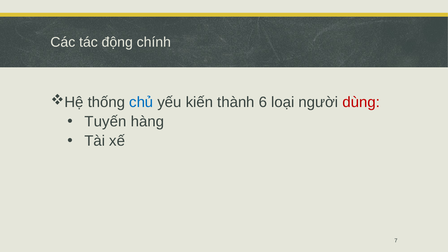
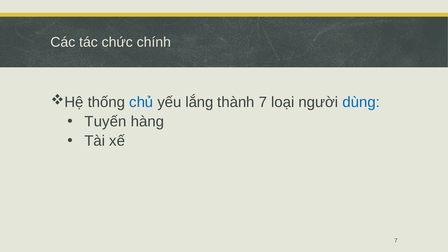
động: động -> chức
kiến: kiến -> lắng
thành 6: 6 -> 7
dùng colour: red -> blue
